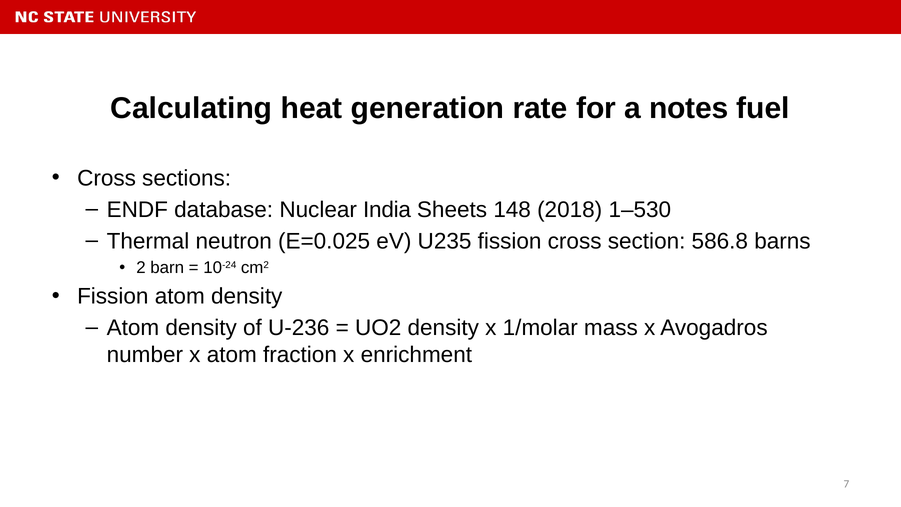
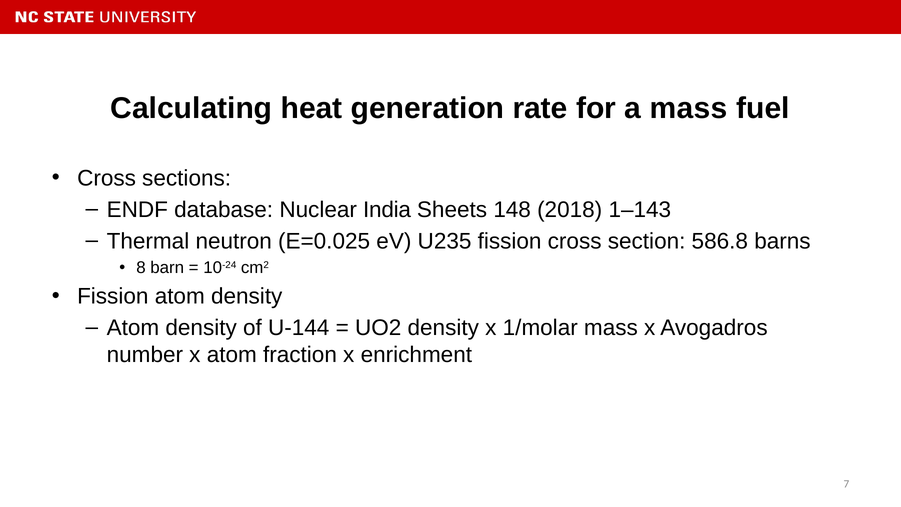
a notes: notes -> mass
1–530: 1–530 -> 1–143
2: 2 -> 8
U-236: U-236 -> U-144
